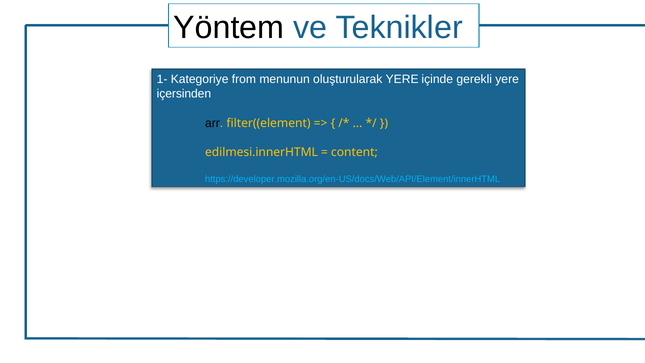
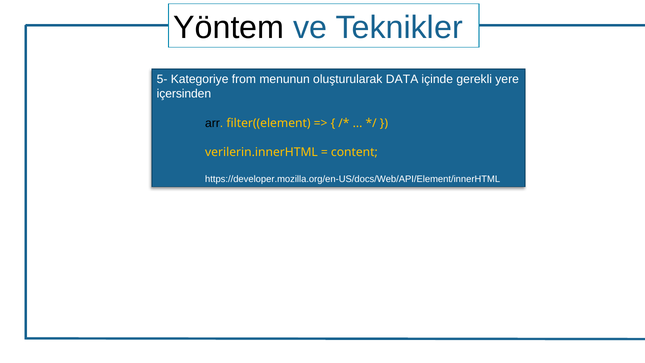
1-: 1- -> 5-
oluşturularak YERE: YERE -> DATA
edilmesi.innerHTML: edilmesi.innerHTML -> verilerin.innerHTML
https://developer.mozilla.org/en-US/docs/Web/API/Element/innerHTML colour: light blue -> white
